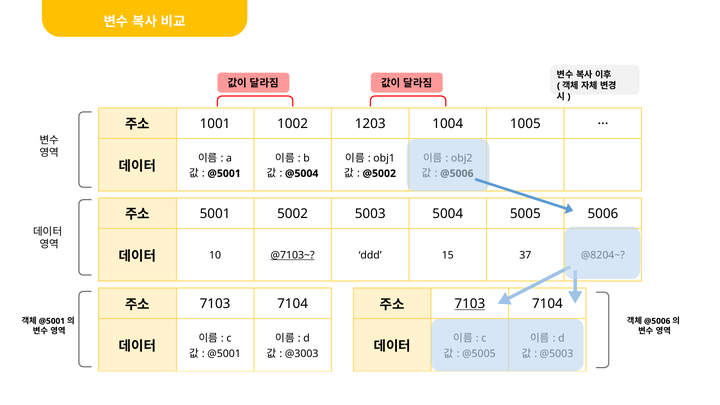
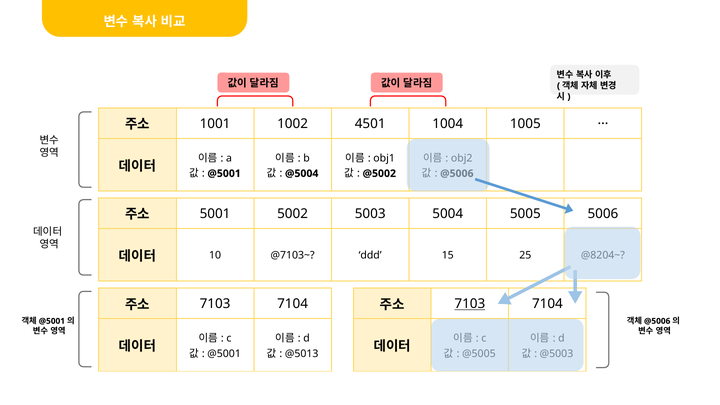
1203: 1203 -> 4501
@7103~ underline: present -> none
37: 37 -> 25
@3003: @3003 -> @5013
